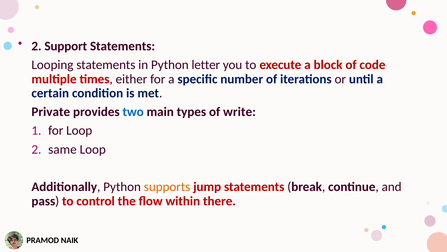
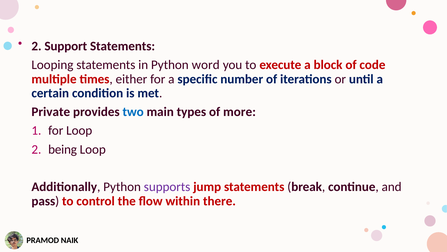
letter: letter -> word
write: write -> more
same: same -> being
supports colour: orange -> purple
